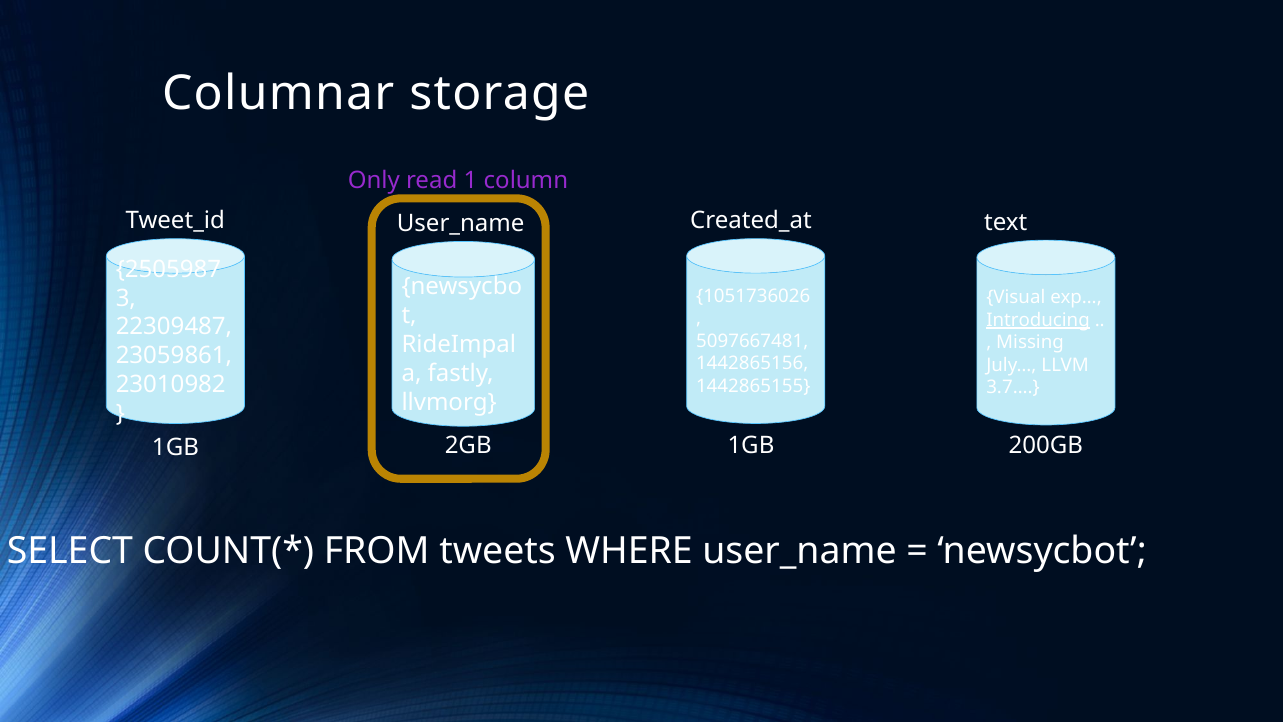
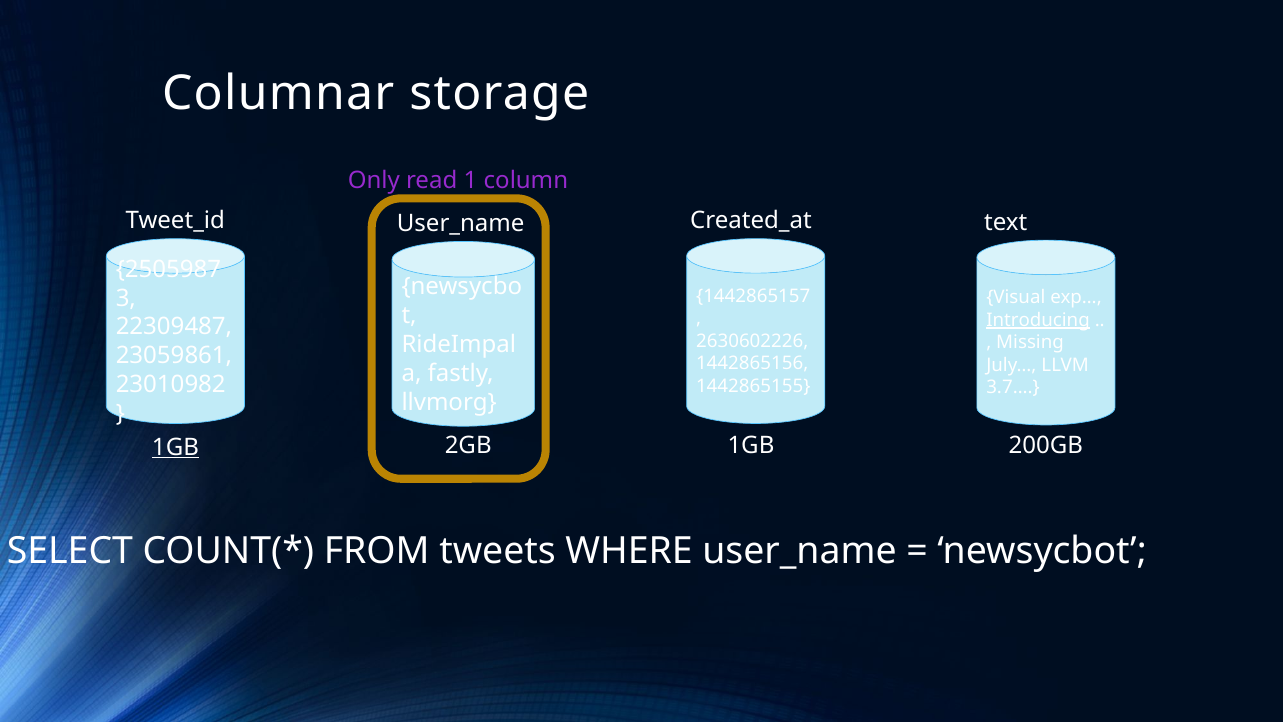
1051736026: 1051736026 -> 1442865157
5097667481: 5097667481 -> 2630602226
1GB at (175, 447) underline: none -> present
